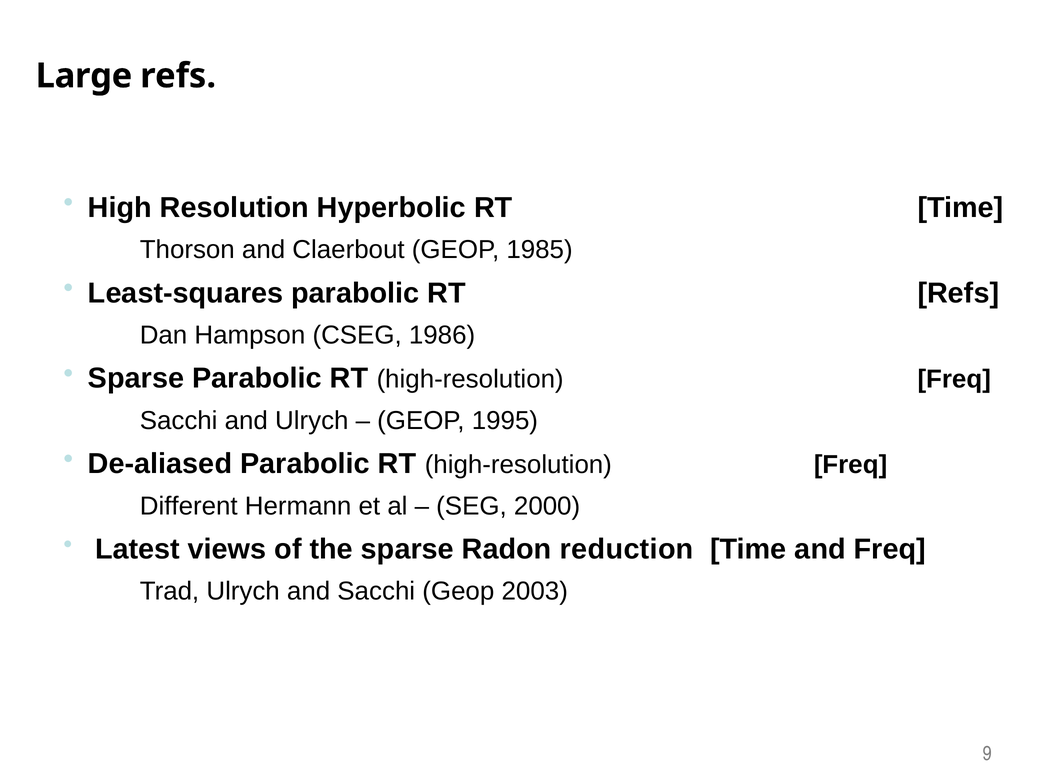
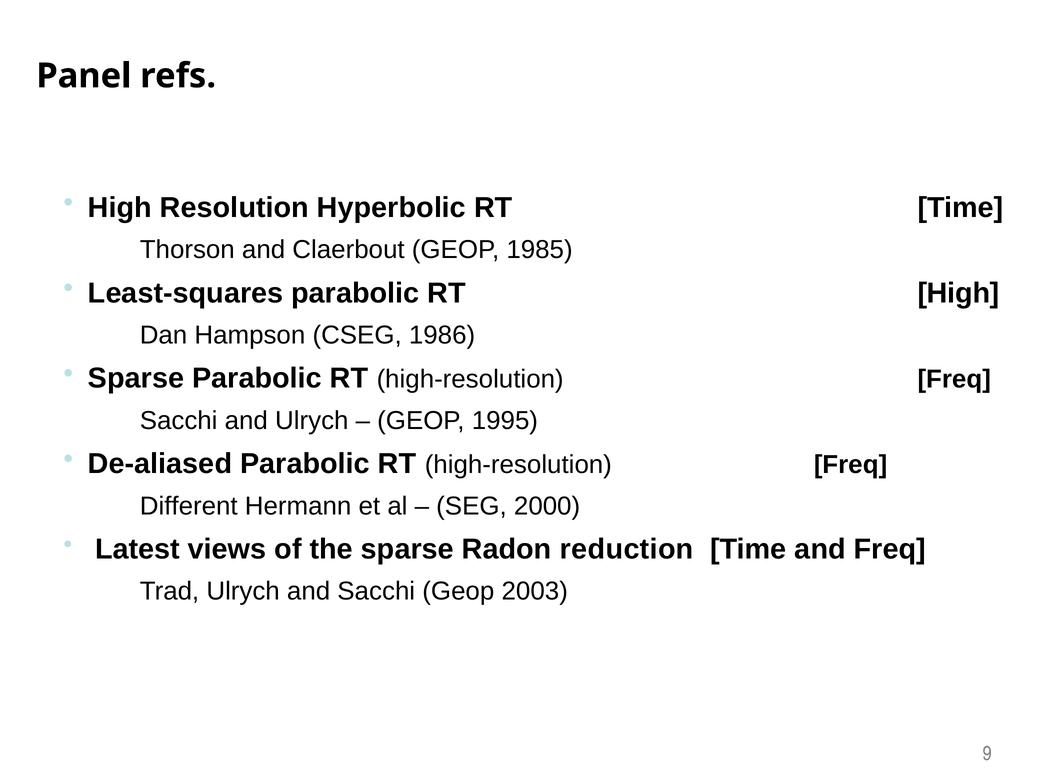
Large: Large -> Panel
RT Refs: Refs -> High
